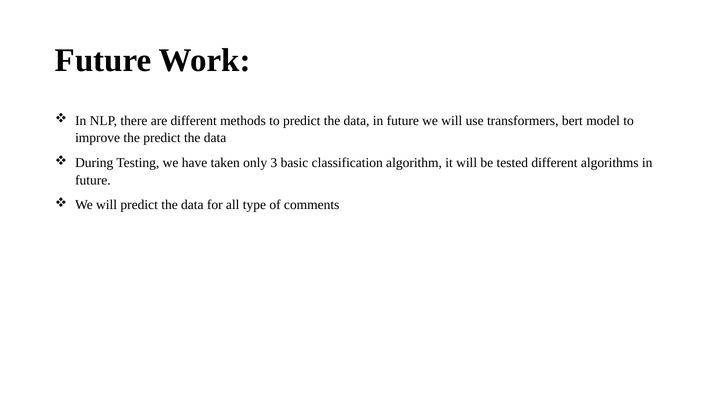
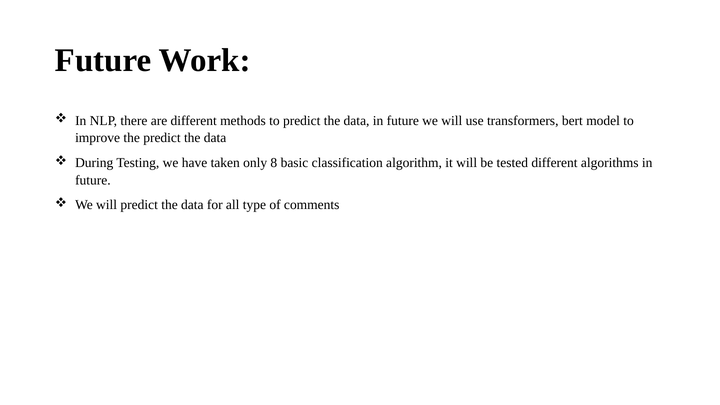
3: 3 -> 8
